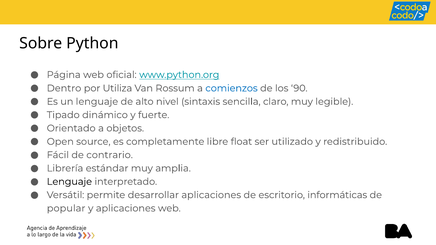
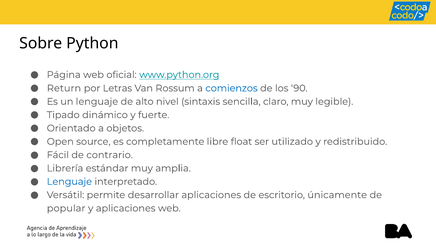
Dentro: Dentro -> Return
Utiliza: Utiliza -> Letras
Lenguaje at (69, 182) colour: black -> blue
informáticas: informáticas -> únicamente
